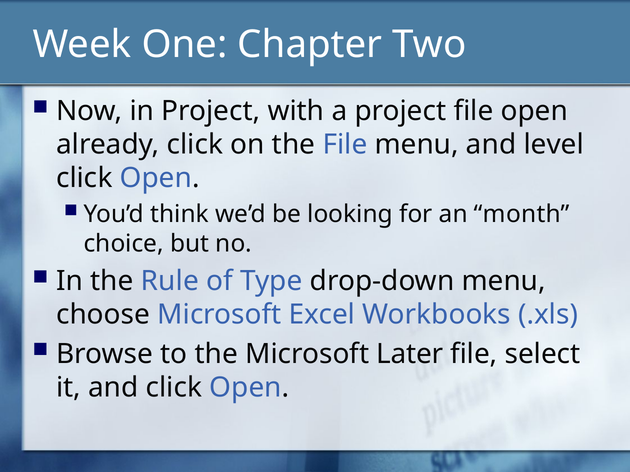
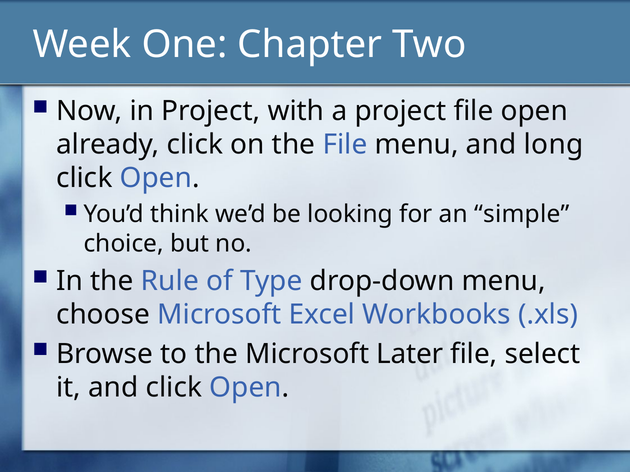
level: level -> long
month: month -> simple
